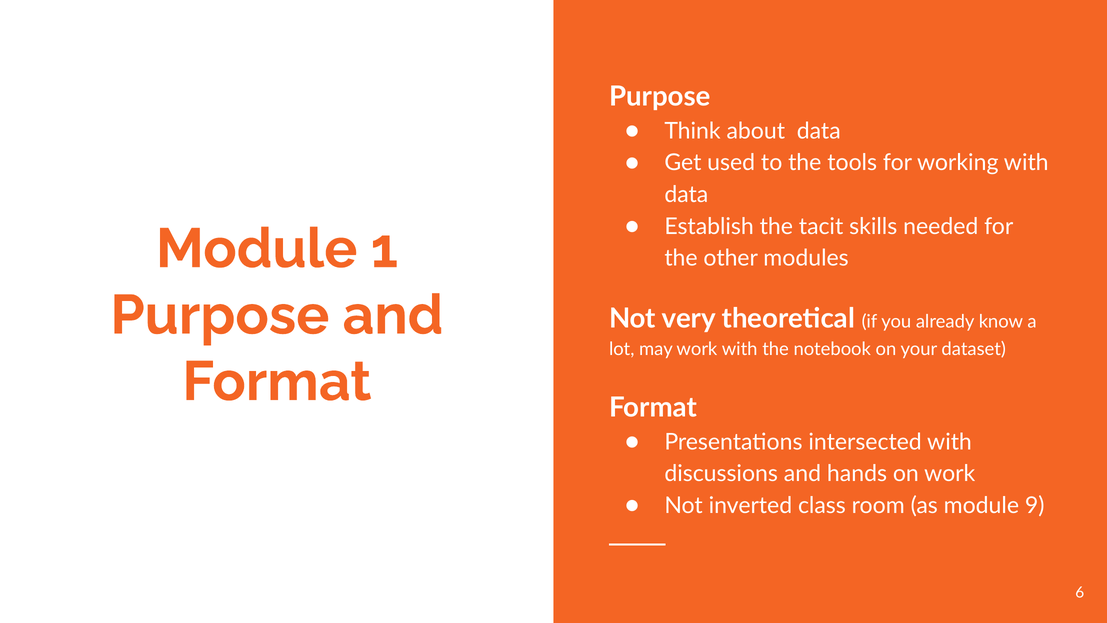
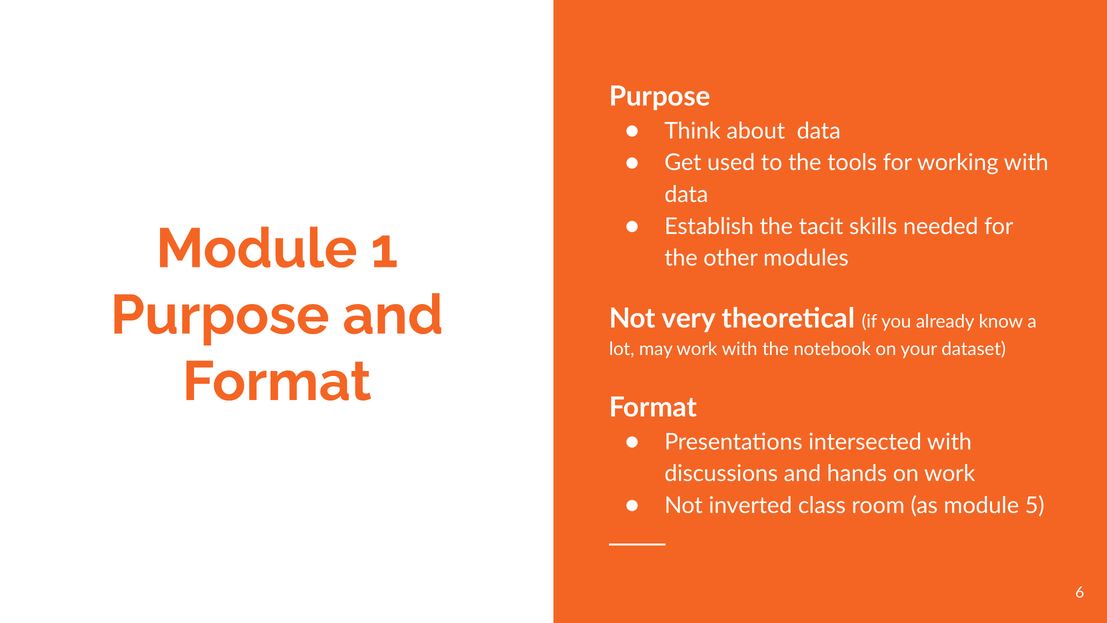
9: 9 -> 5
